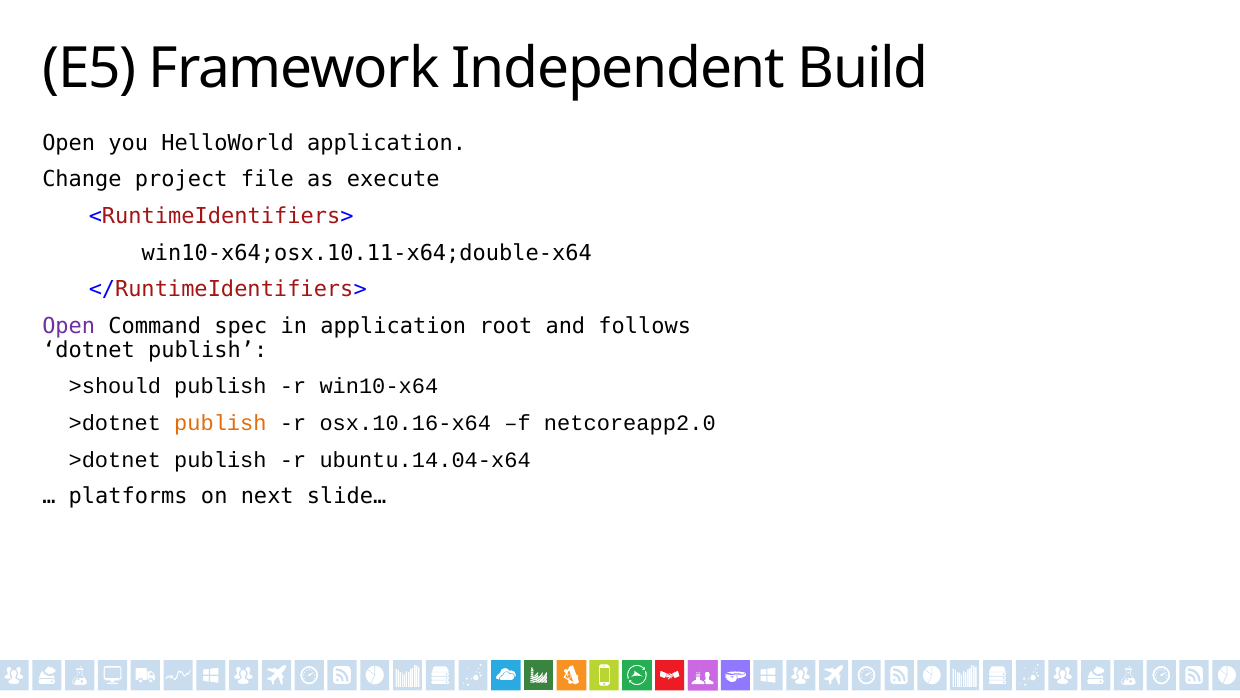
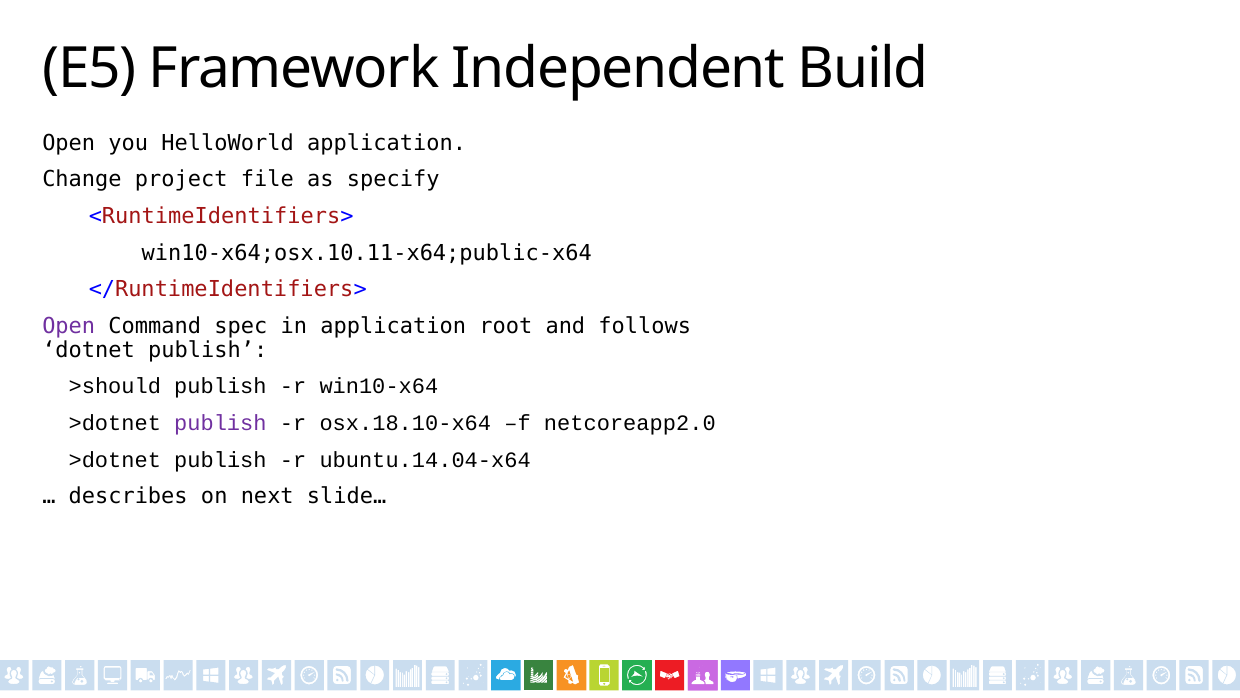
execute: execute -> specify
win10-x64;osx.10.11-x64;double-x64: win10-x64;osx.10.11-x64;double-x64 -> win10-x64;osx.10.11-x64;public-x64
publish at (220, 423) colour: orange -> purple
osx.10.16-x64: osx.10.16-x64 -> osx.18.10-x64
platforms: platforms -> describes
